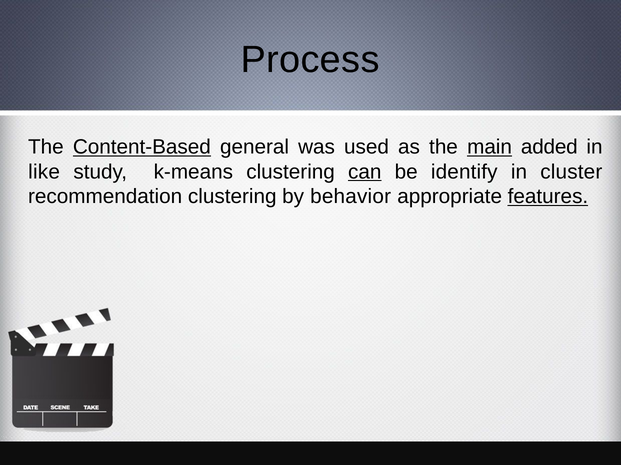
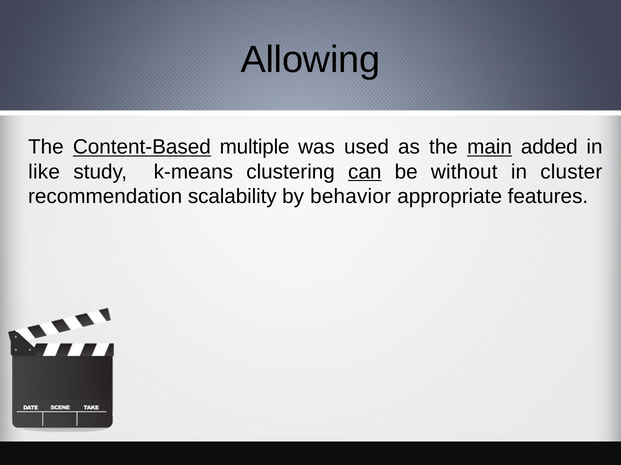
Process: Process -> Allowing
general: general -> multiple
identify: identify -> without
recommendation clustering: clustering -> scalability
features underline: present -> none
